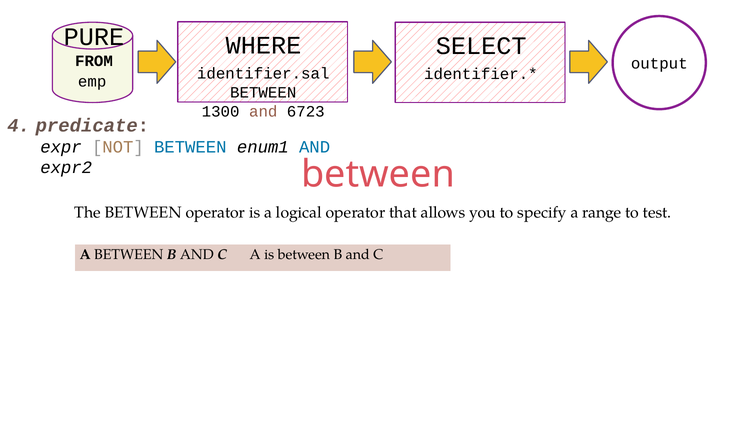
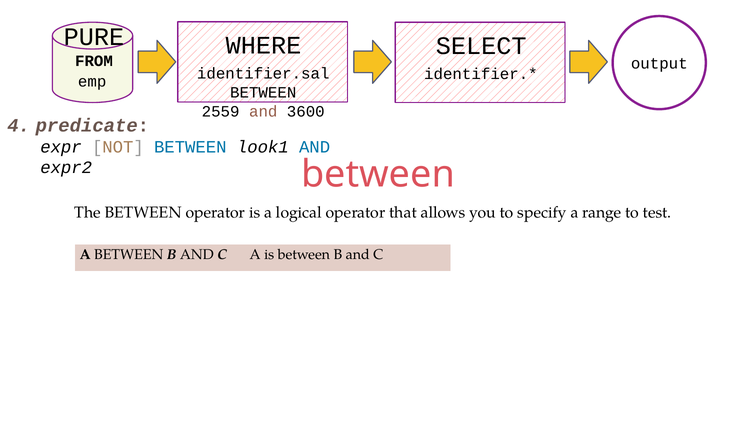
1300: 1300 -> 2559
6723: 6723 -> 3600
enum1: enum1 -> look1
